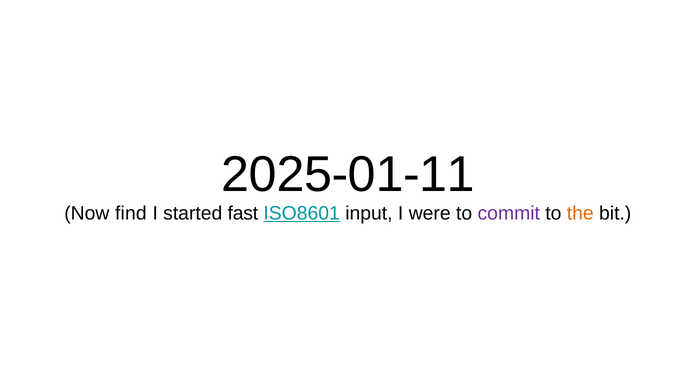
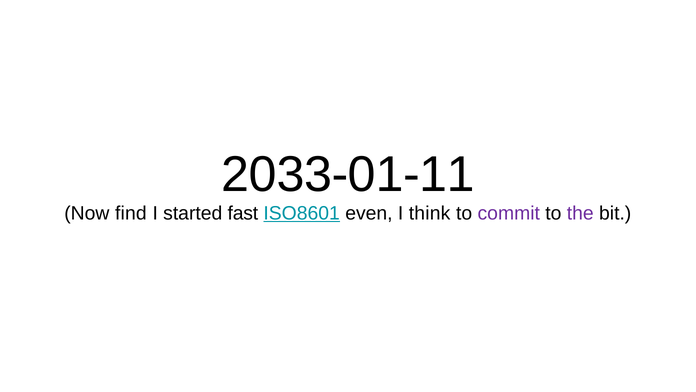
2025-01-11: 2025-01-11 -> 2033-01-11
input: input -> even
were: were -> think
the colour: orange -> purple
